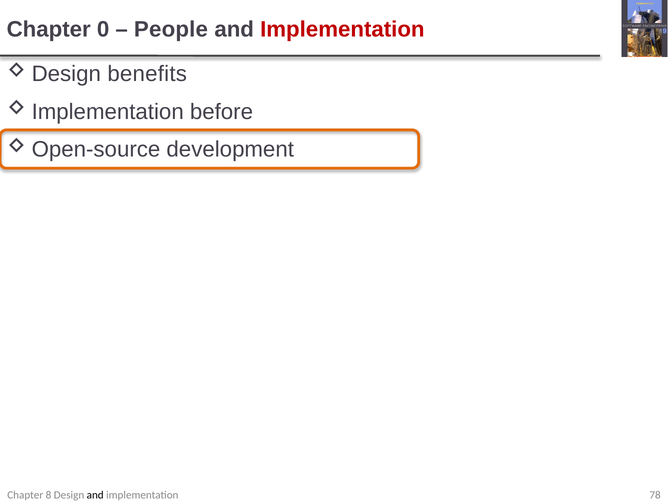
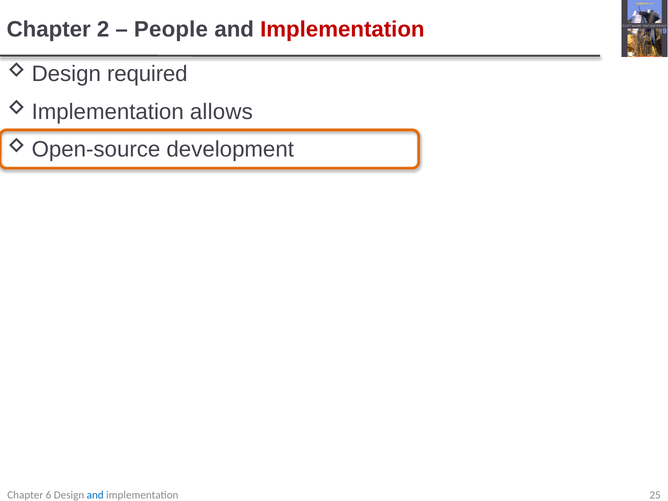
0: 0 -> 2
benefits: benefits -> required
before: before -> allows
8: 8 -> 6
and at (95, 495) colour: black -> blue
78: 78 -> 25
